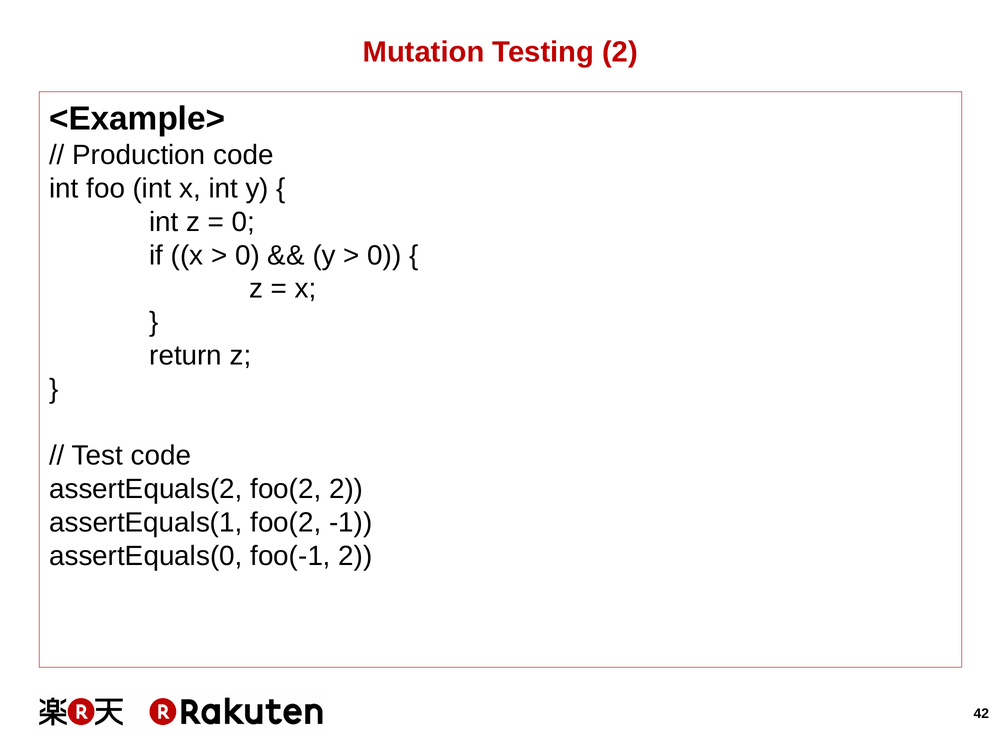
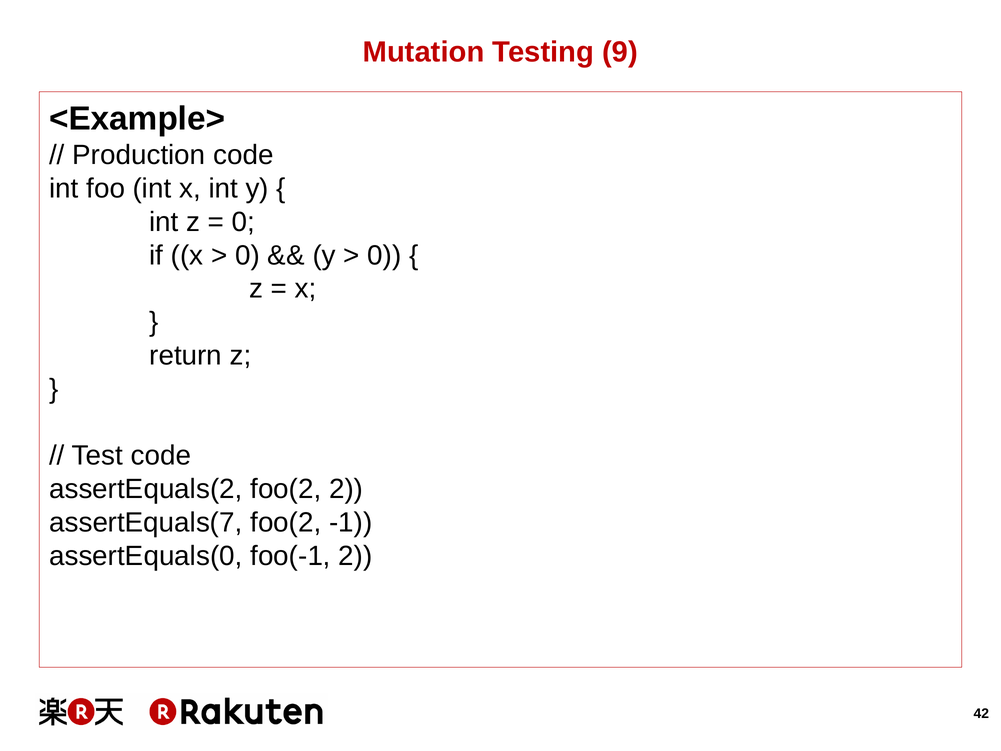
Testing 2: 2 -> 9
assertEquals(1: assertEquals(1 -> assertEquals(7
